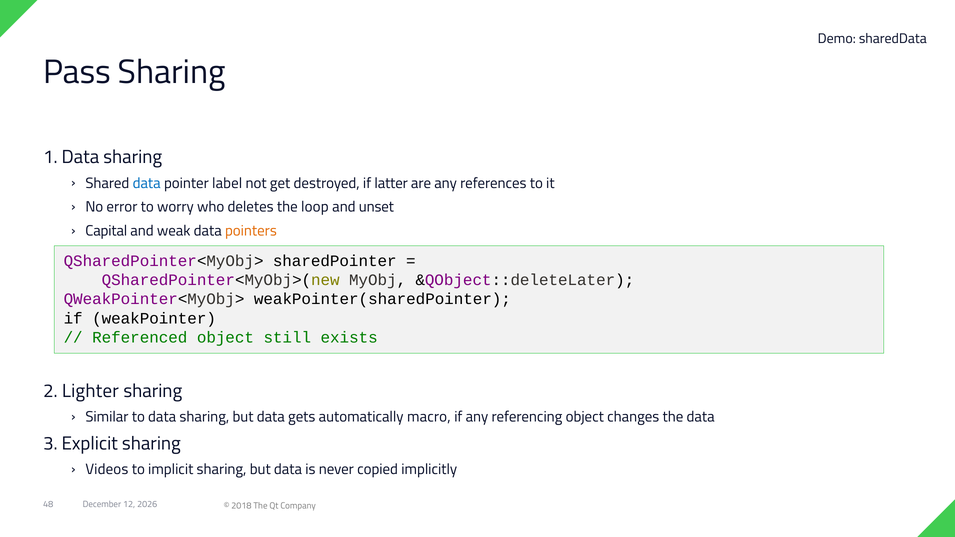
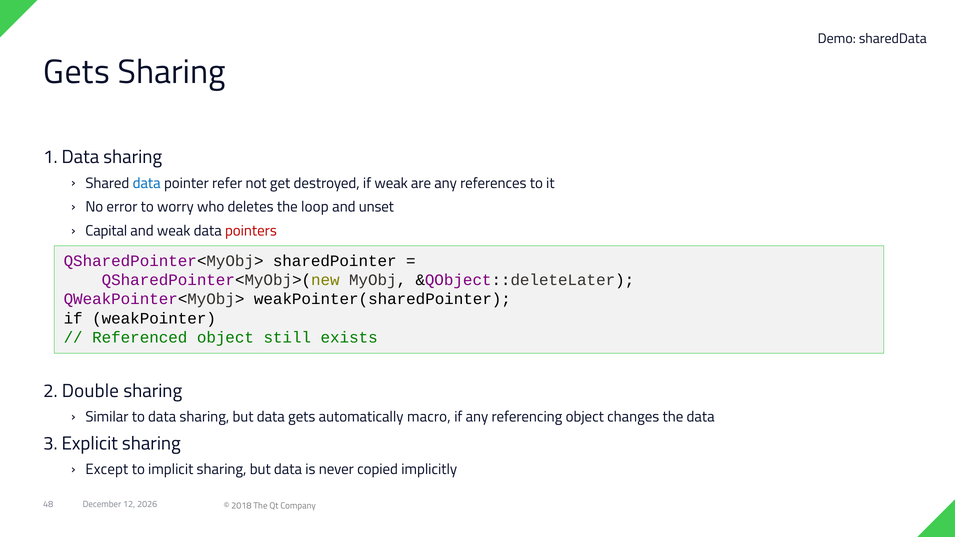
Pass at (77, 72): Pass -> Gets
label: label -> refer
if latter: latter -> weak
pointers colour: orange -> red
Lighter: Lighter -> Double
Videos: Videos -> Except
